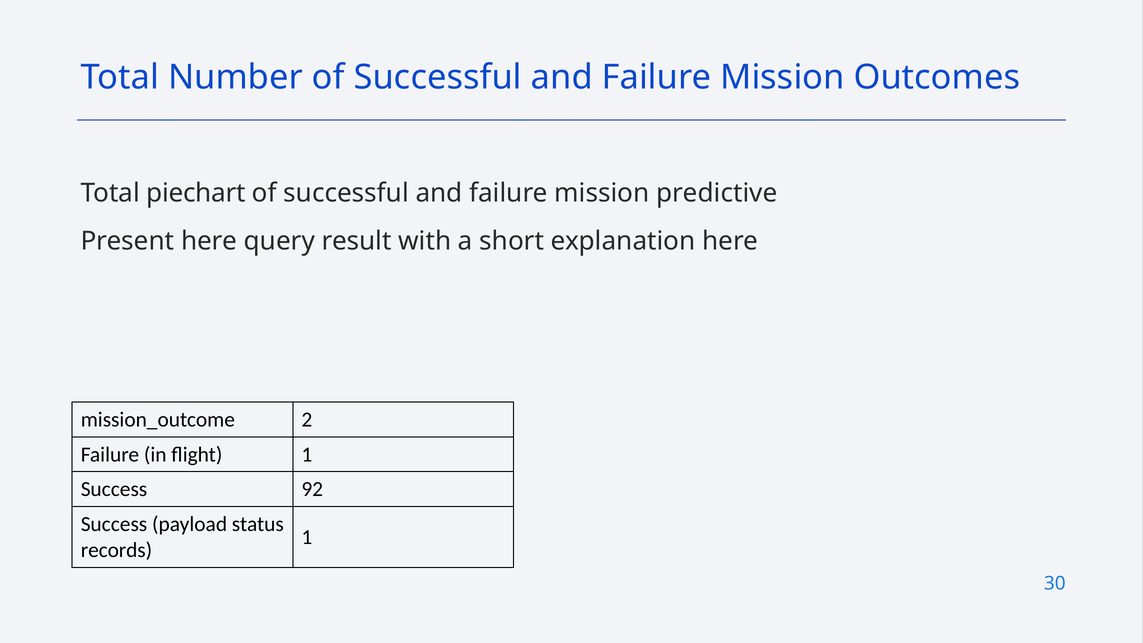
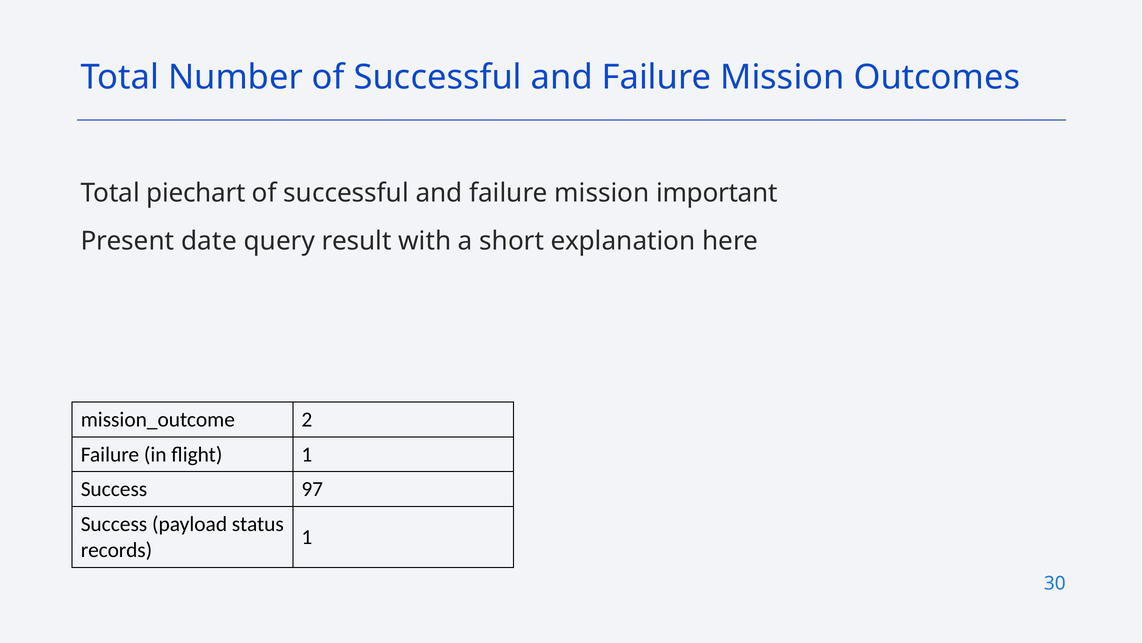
predictive: predictive -> important
Present here: here -> date
92: 92 -> 97
